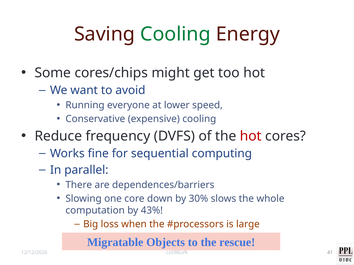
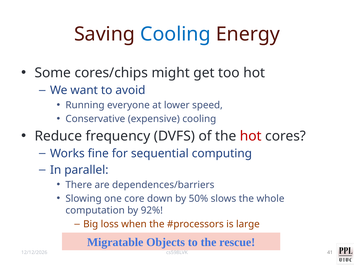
Cooling at (175, 34) colour: green -> blue
30%: 30% -> 50%
43%: 43% -> 92%
